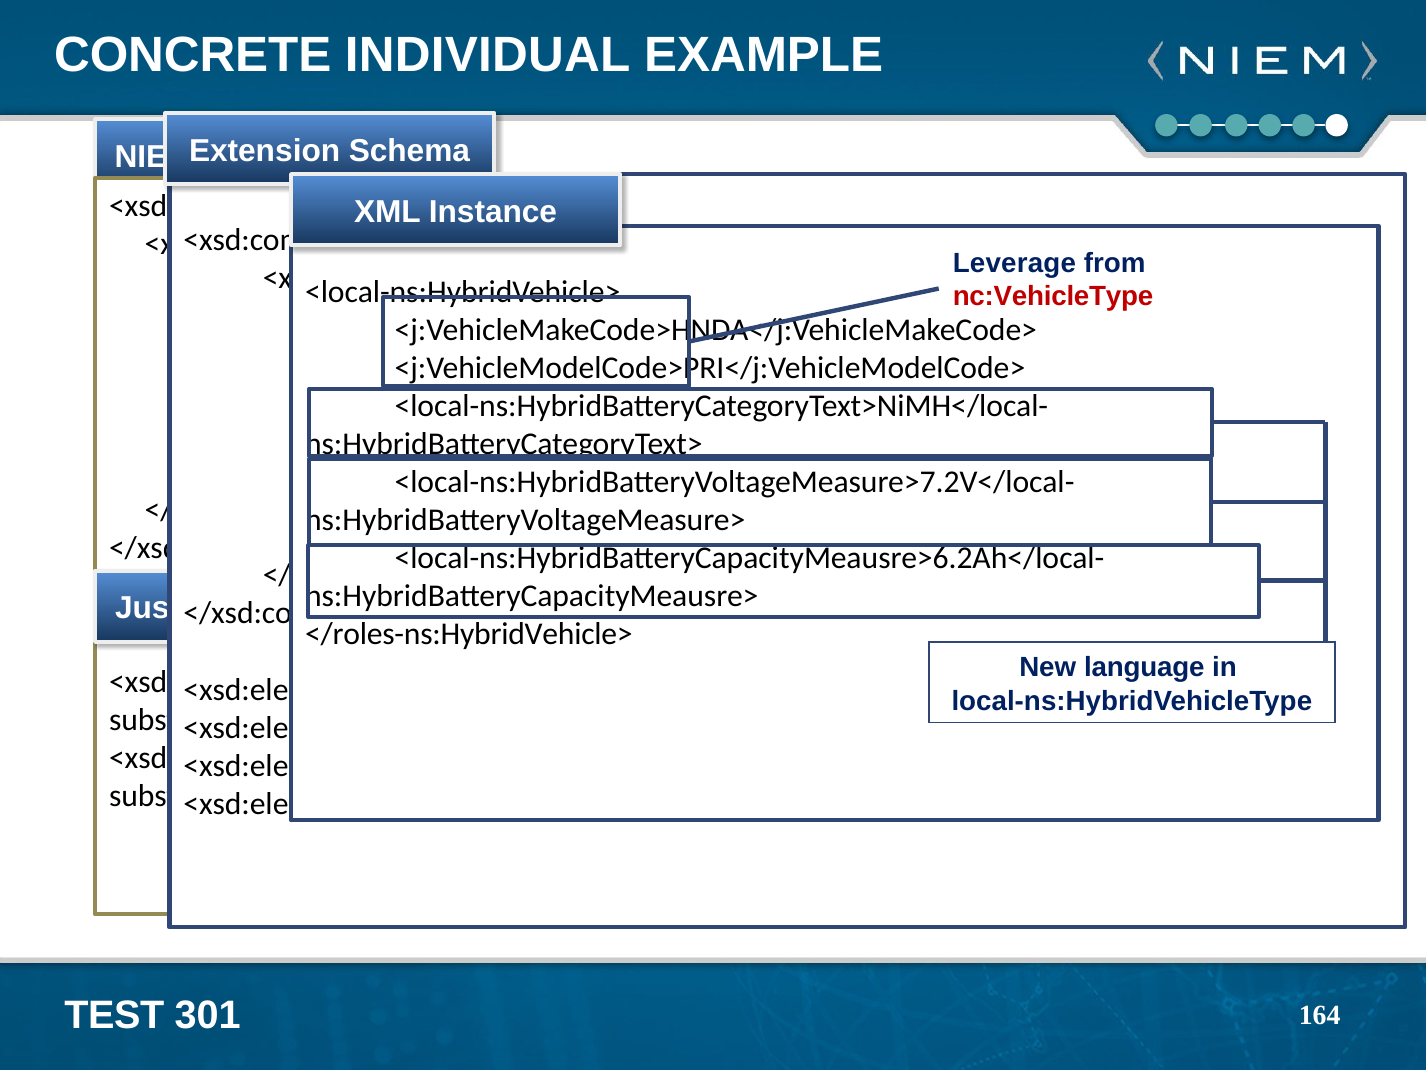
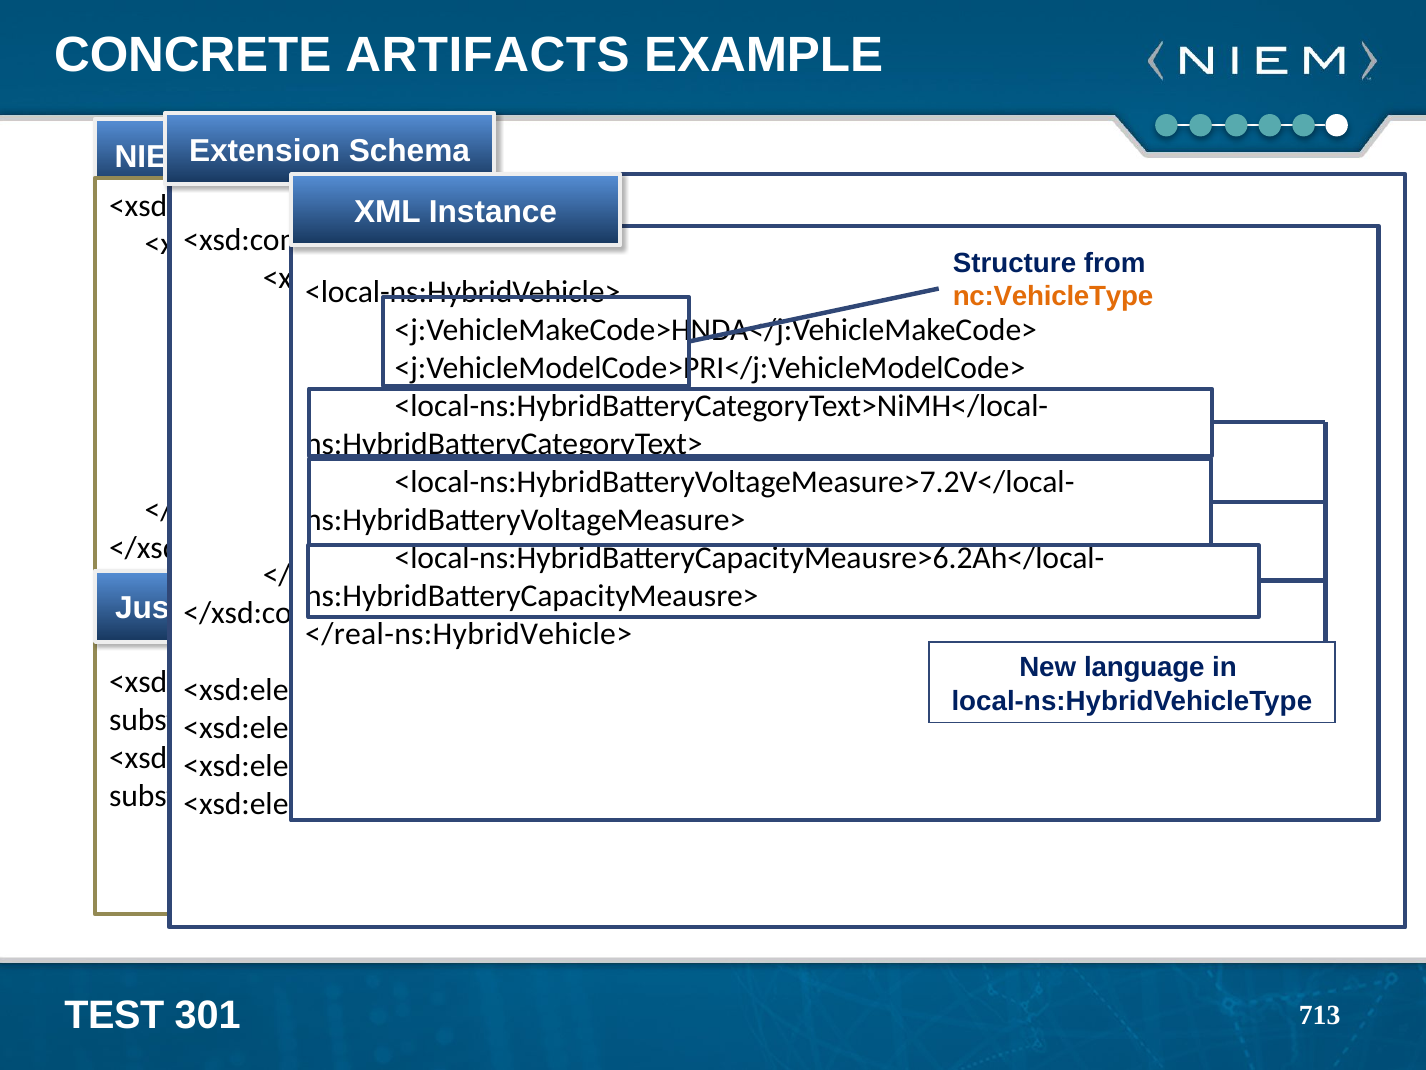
INDIVIDUAL: INDIVIDUAL -> ARTIFACTS
Leverage: Leverage -> Structure
nc:VehicleType at (1053, 296) colour: red -> orange
</roles-ns:HybridVehicle>: </roles-ns:HybridVehicle> -> </real-ns:HybridVehicle>
164: 164 -> 713
